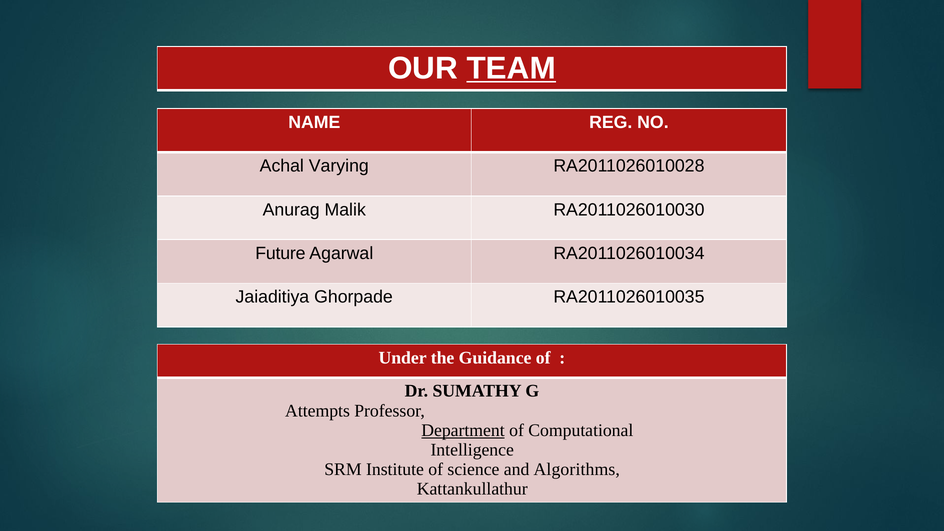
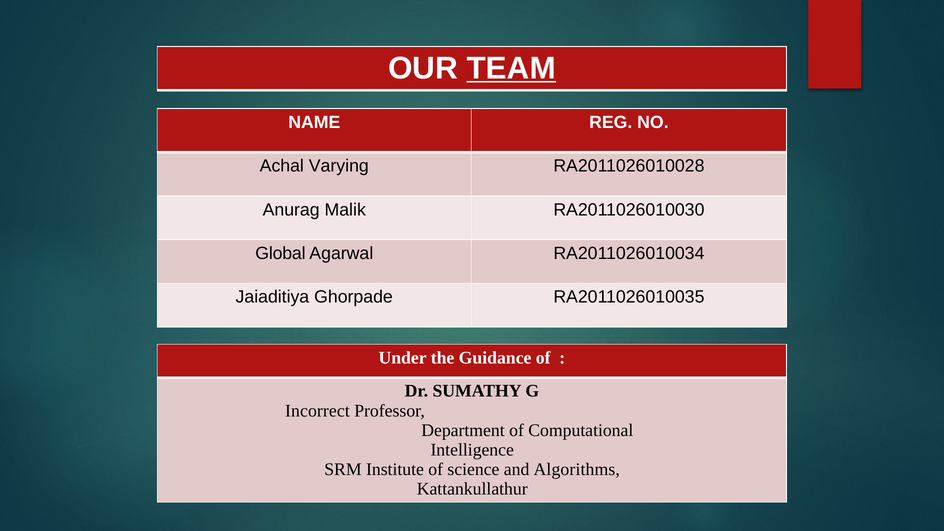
Future: Future -> Global
Attempts: Attempts -> Incorrect
Department underline: present -> none
